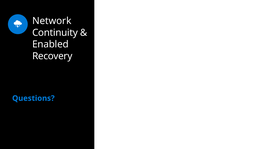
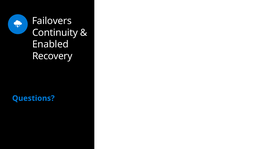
Network: Network -> Failovers
